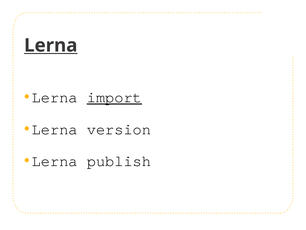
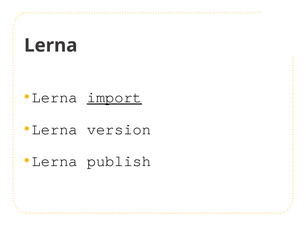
Lerna at (51, 45) underline: present -> none
